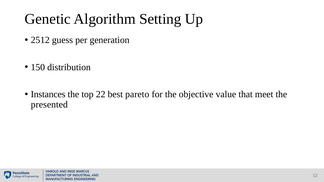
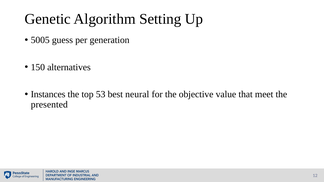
2512: 2512 -> 5005
distribution: distribution -> alternatives
22: 22 -> 53
pareto: pareto -> neural
